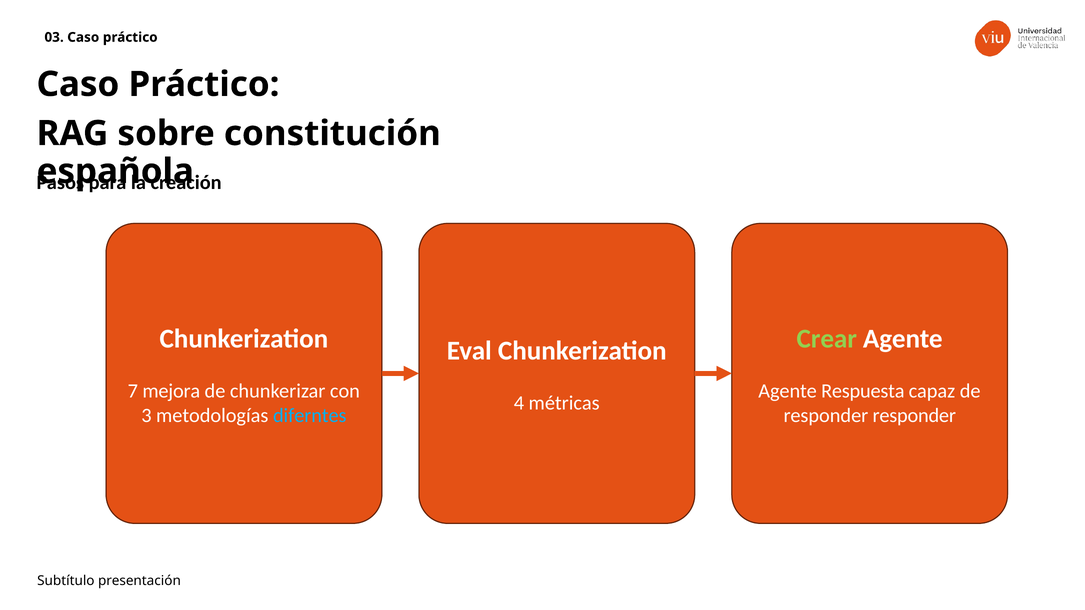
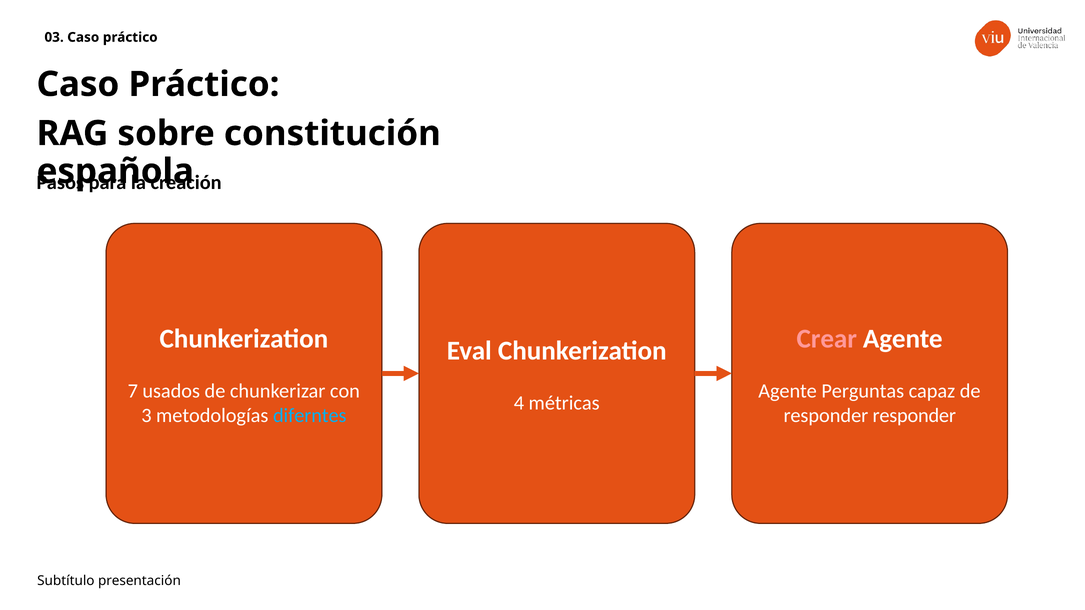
Crear colour: light green -> pink
mejora: mejora -> usados
Respuesta: Respuesta -> Perguntas
